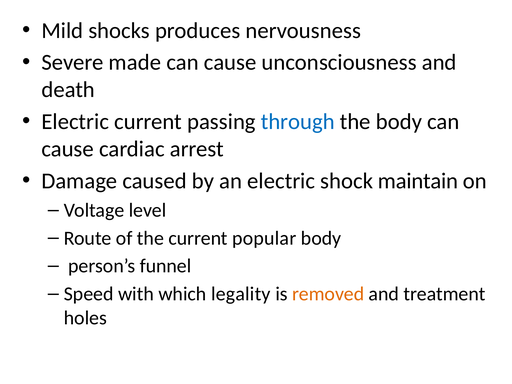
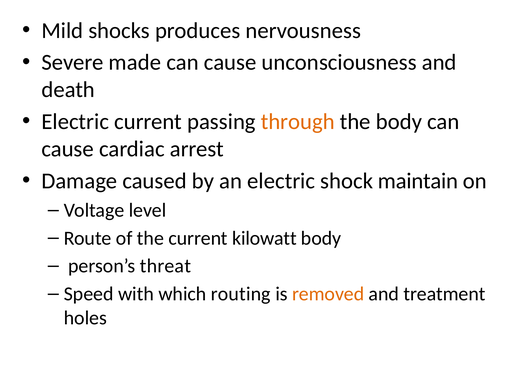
through colour: blue -> orange
popular: popular -> kilowatt
funnel: funnel -> threat
legality: legality -> routing
